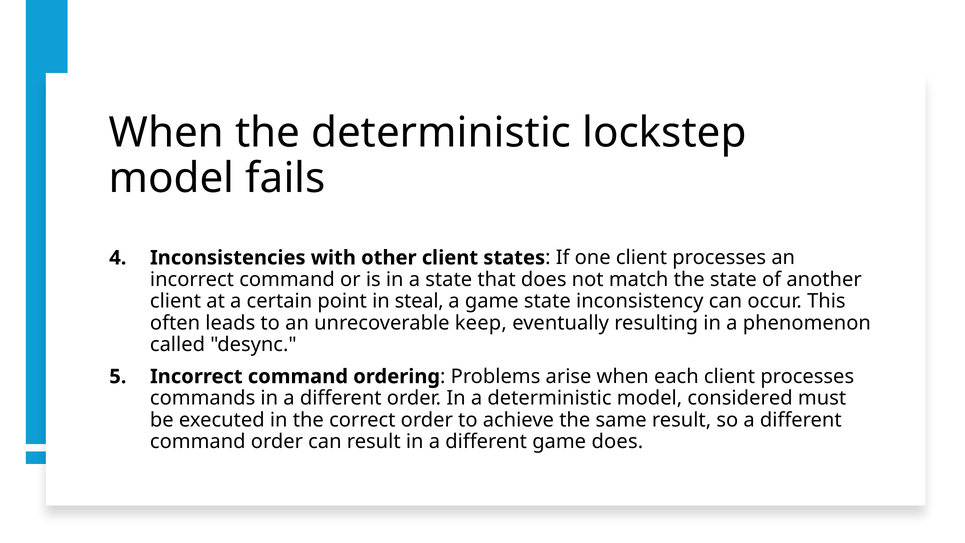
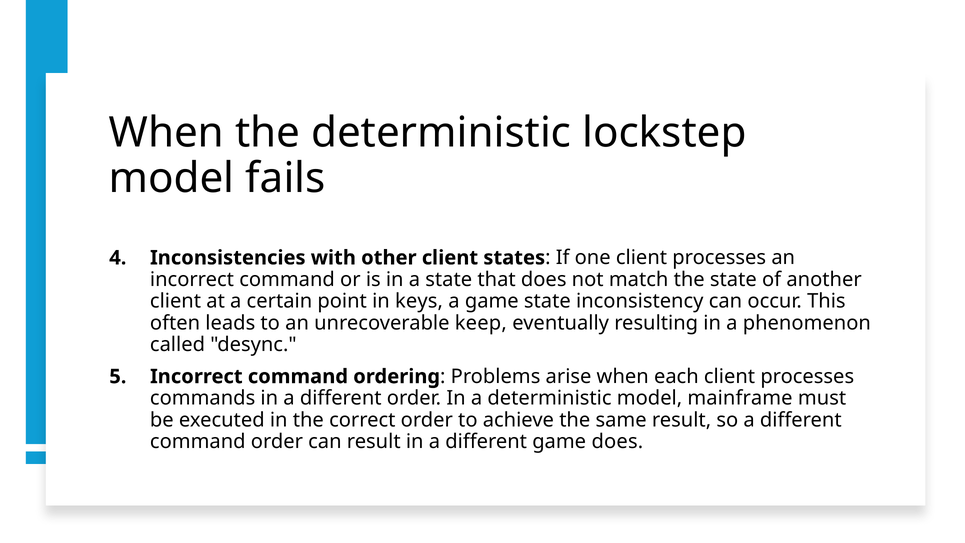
steal: steal -> keys
considered: considered -> mainframe
